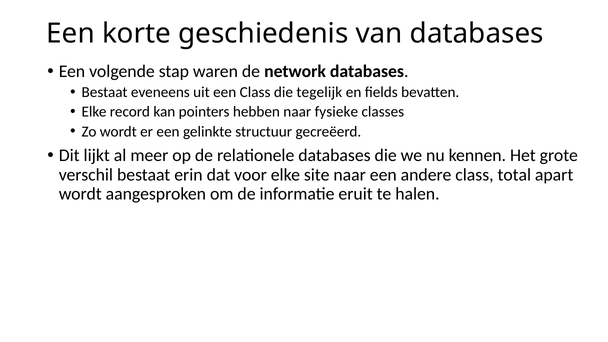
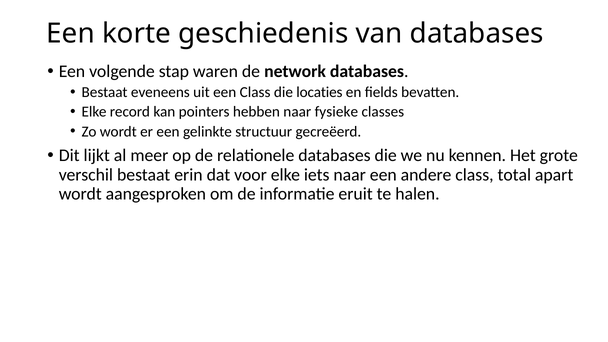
tegelijk: tegelijk -> locaties
site: site -> iets
